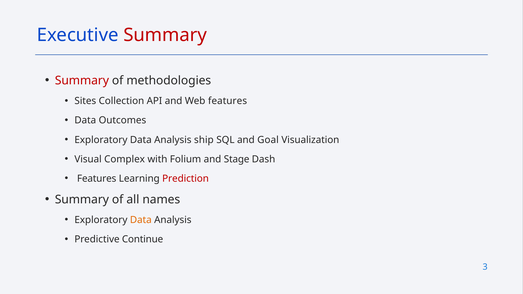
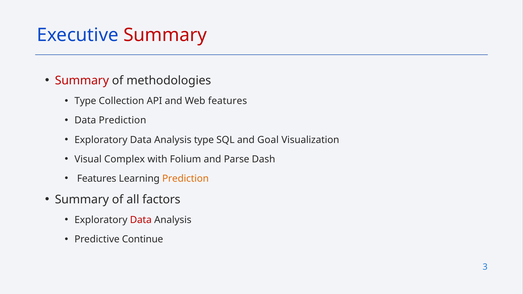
Sites at (85, 101): Sites -> Type
Data Outcomes: Outcomes -> Prediction
Analysis ship: ship -> type
Stage: Stage -> Parse
Prediction at (186, 179) colour: red -> orange
names: names -> factors
Data at (141, 220) colour: orange -> red
